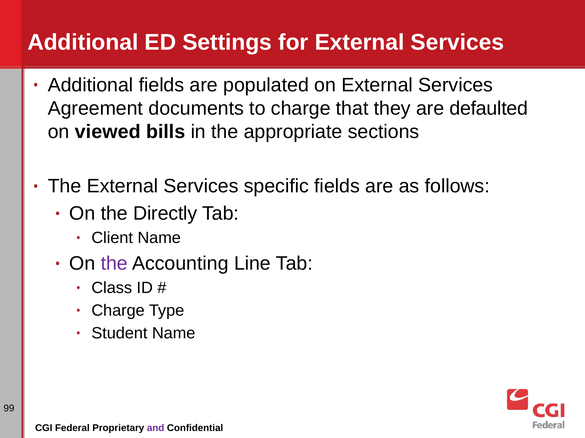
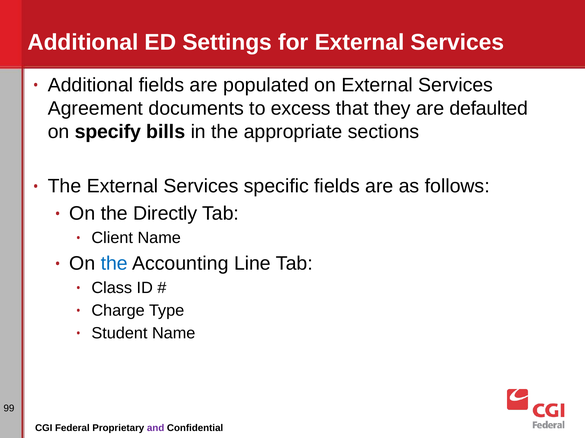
to charge: charge -> excess
viewed: viewed -> specify
the at (114, 264) colour: purple -> blue
